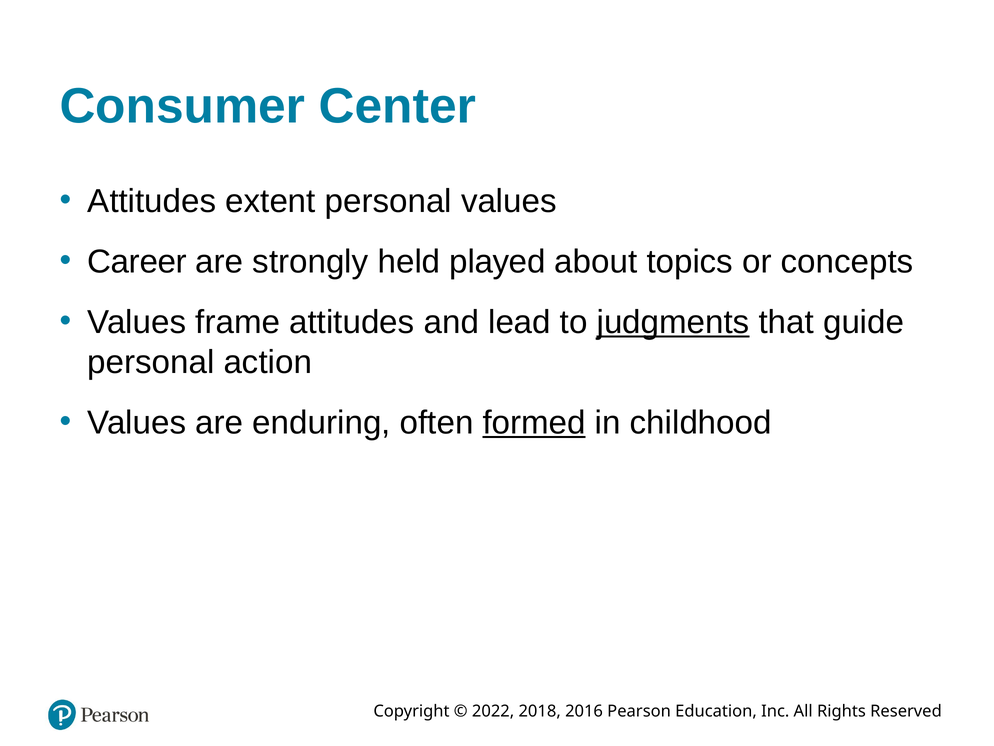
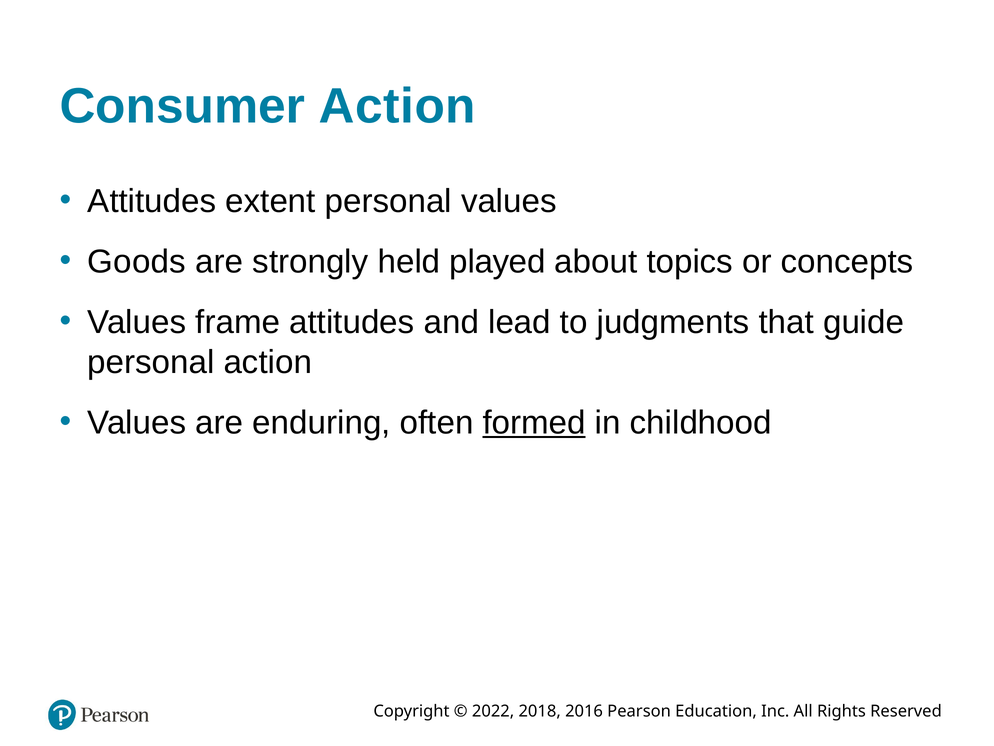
Consumer Center: Center -> Action
Career: Career -> Goods
judgments underline: present -> none
